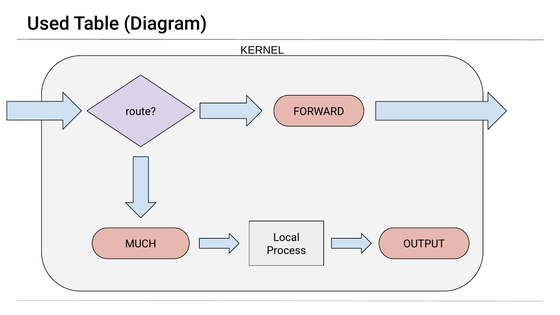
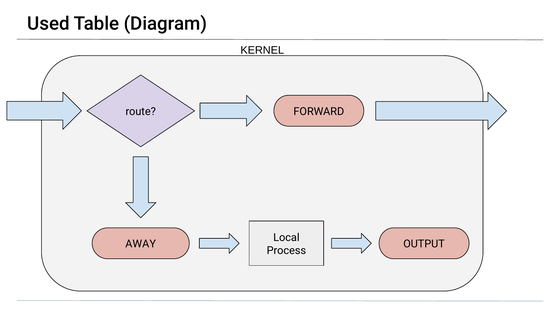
MUCH: MUCH -> AWAY
